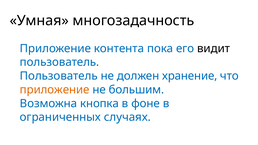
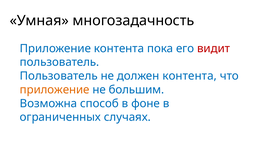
видит colour: black -> red
должен хранение: хранение -> контента
кнопка: кнопка -> способ
